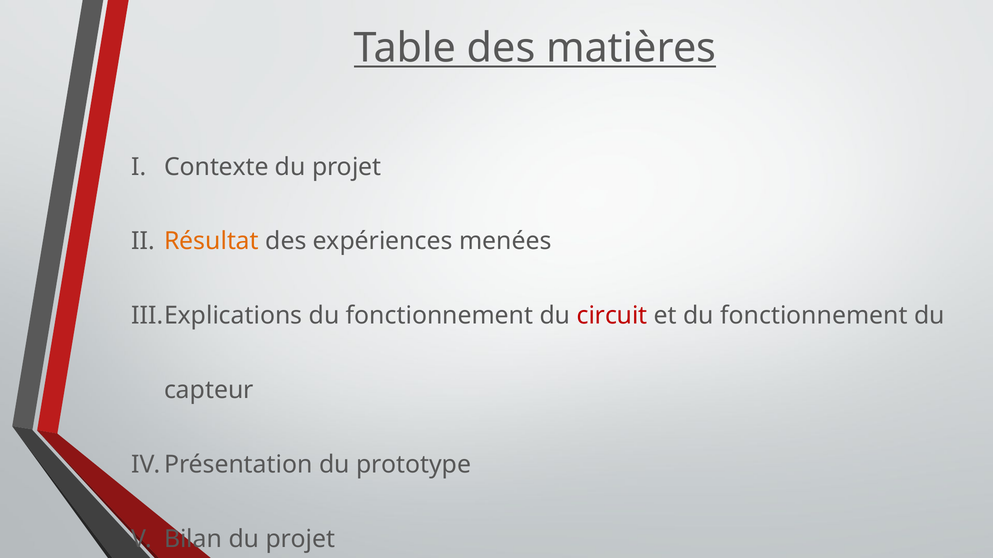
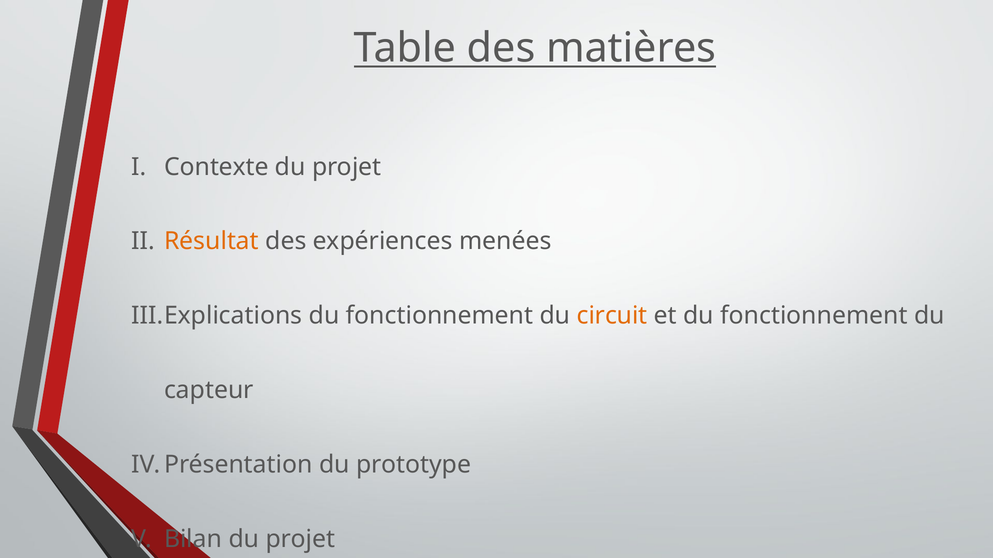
circuit colour: red -> orange
